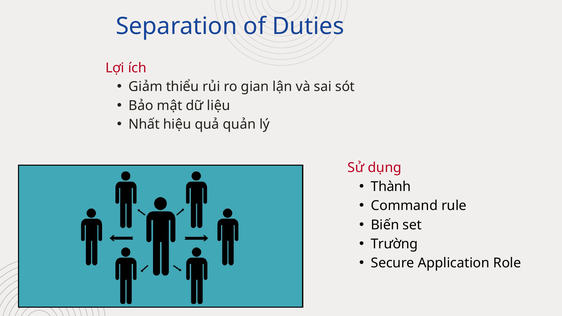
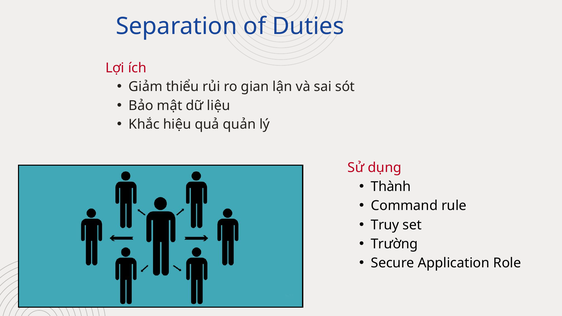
Nhất: Nhất -> Khắc
Biến: Biến -> Truy
